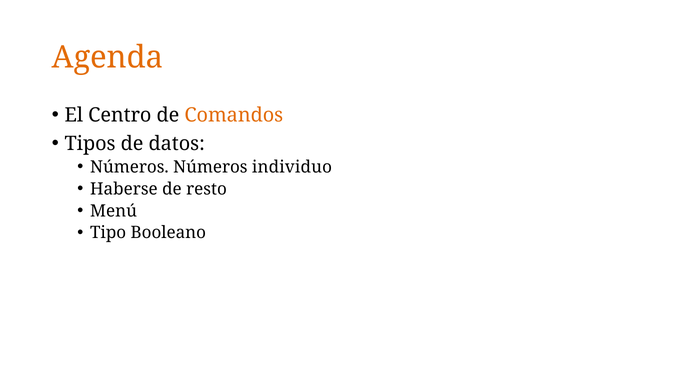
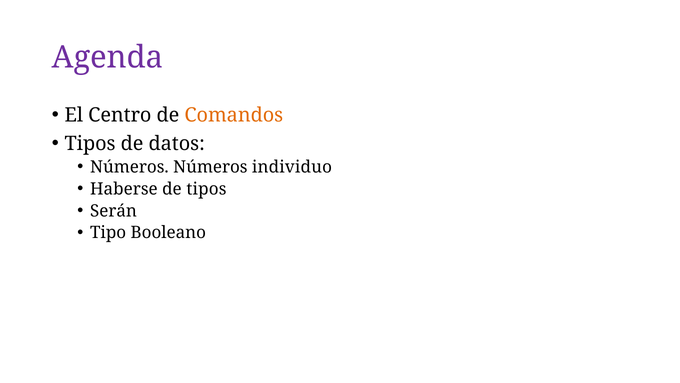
Agenda colour: orange -> purple
de resto: resto -> tipos
Menú: Menú -> Serán
